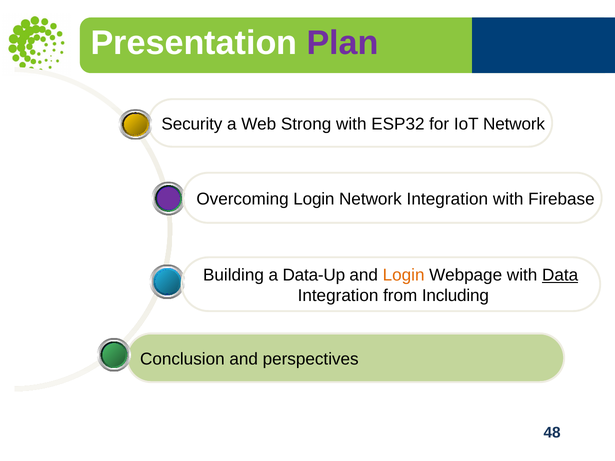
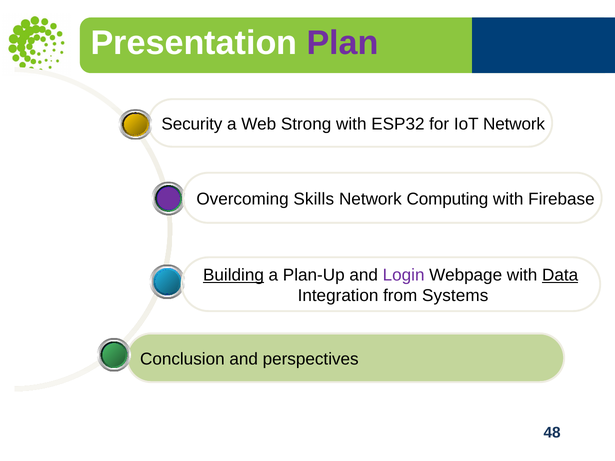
Overcoming Login: Login -> Skills
Network Integration: Integration -> Computing
Building underline: none -> present
Data-Up: Data-Up -> Plan-Up
Login at (404, 275) colour: orange -> purple
Including: Including -> Systems
